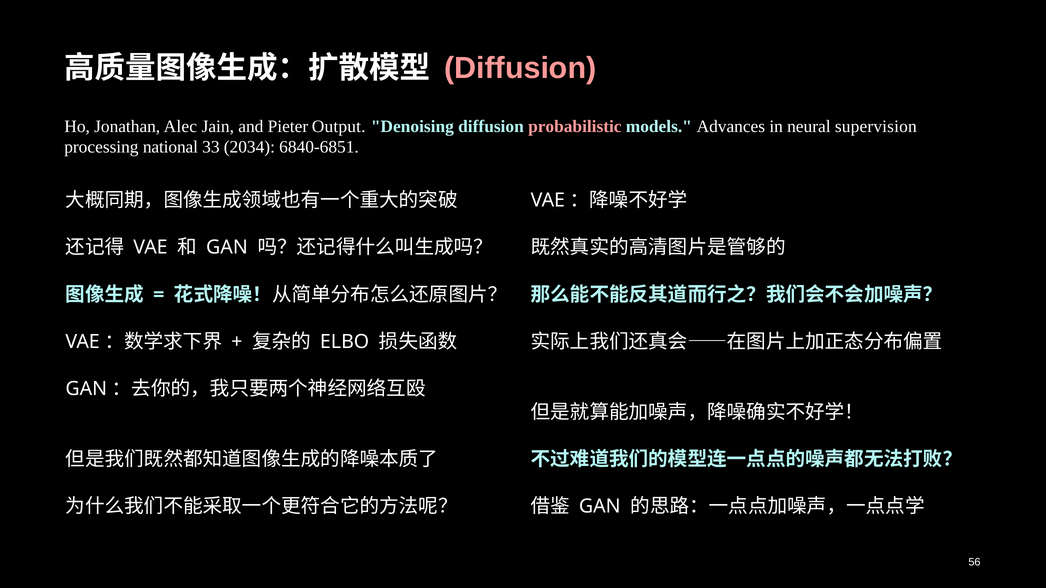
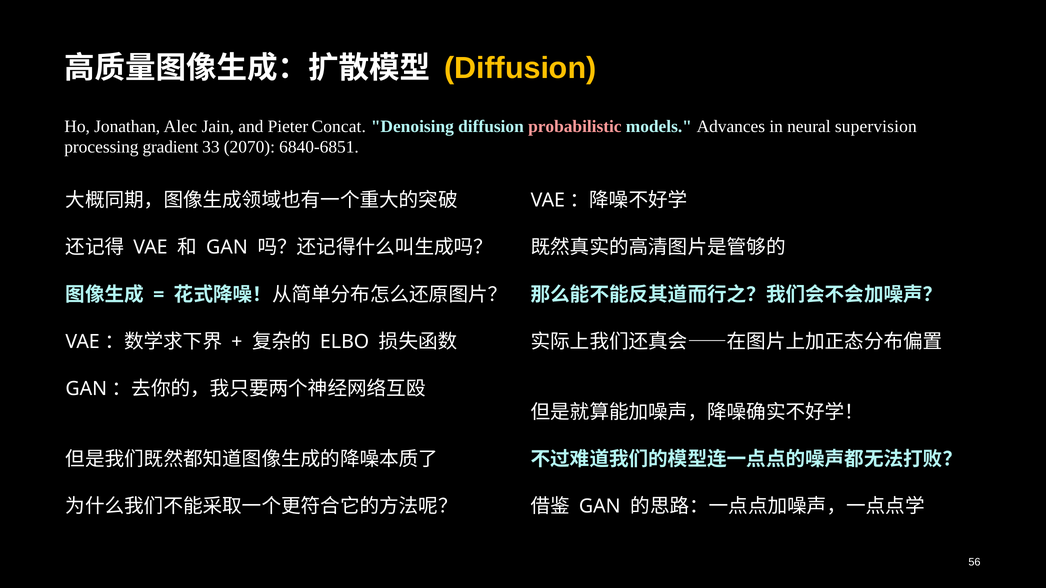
Diffusion at (520, 68) colour: pink -> yellow
Output: Output -> Concat
national: national -> gradient
2034: 2034 -> 2070
